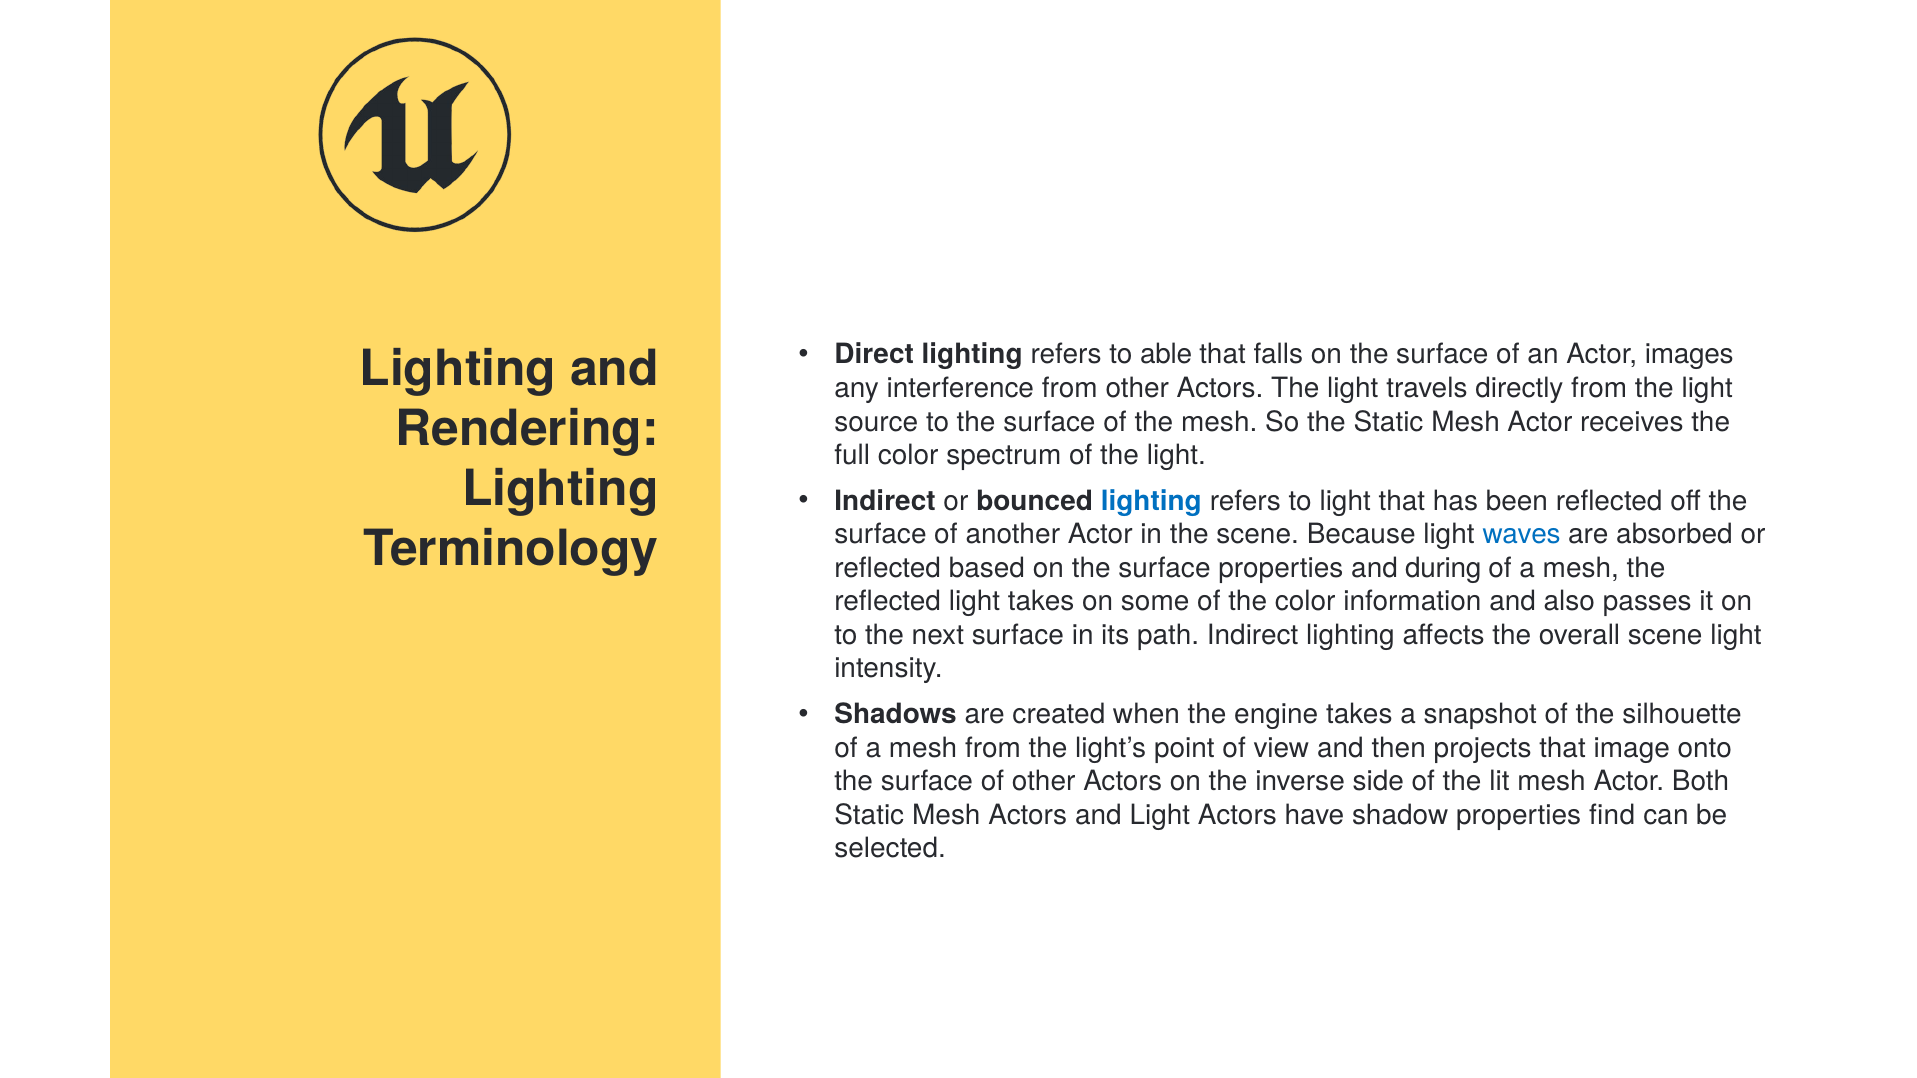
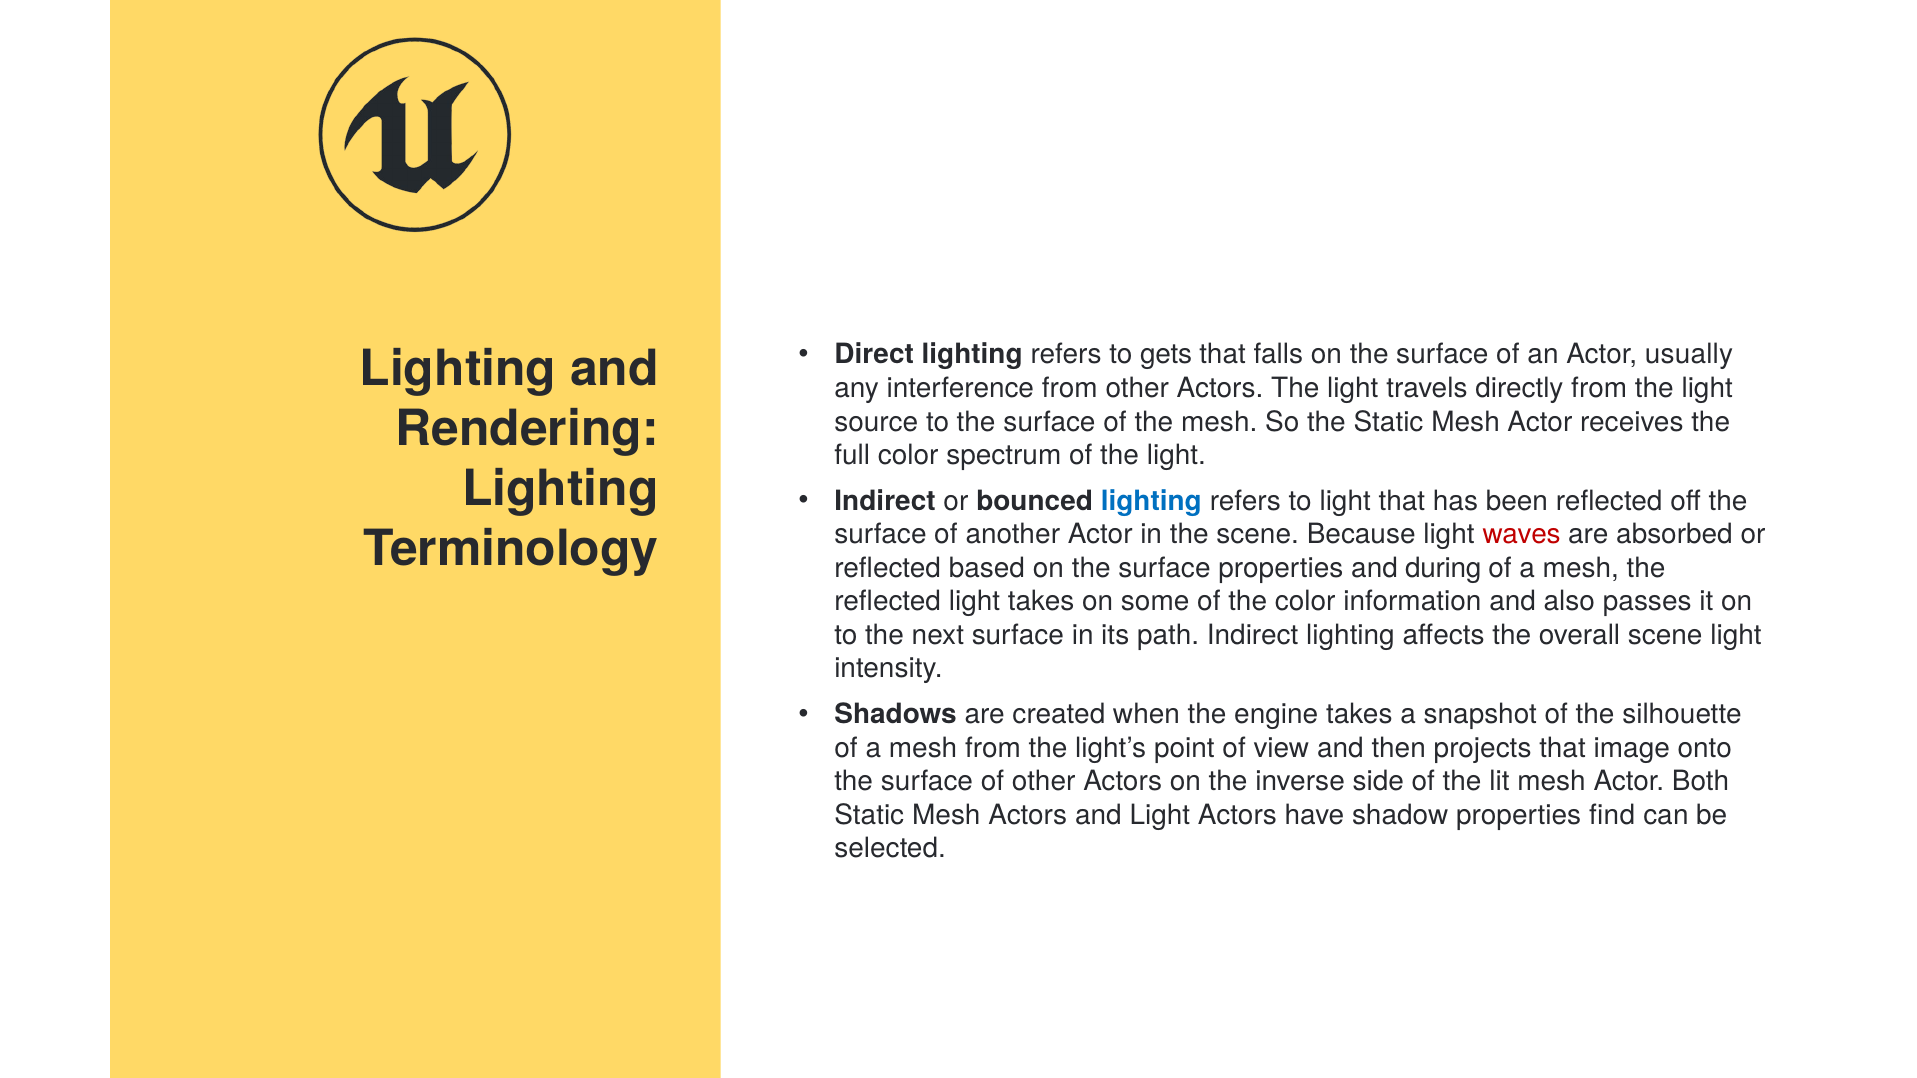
able: able -> gets
images: images -> usually
waves colour: blue -> red
